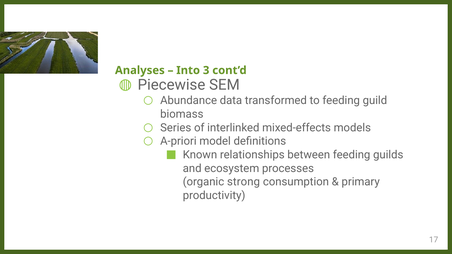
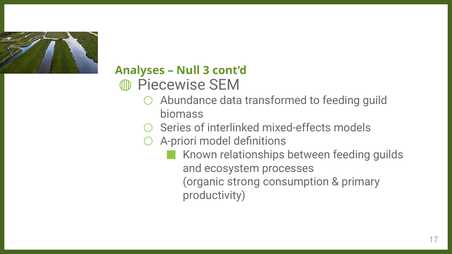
Into: Into -> Null
